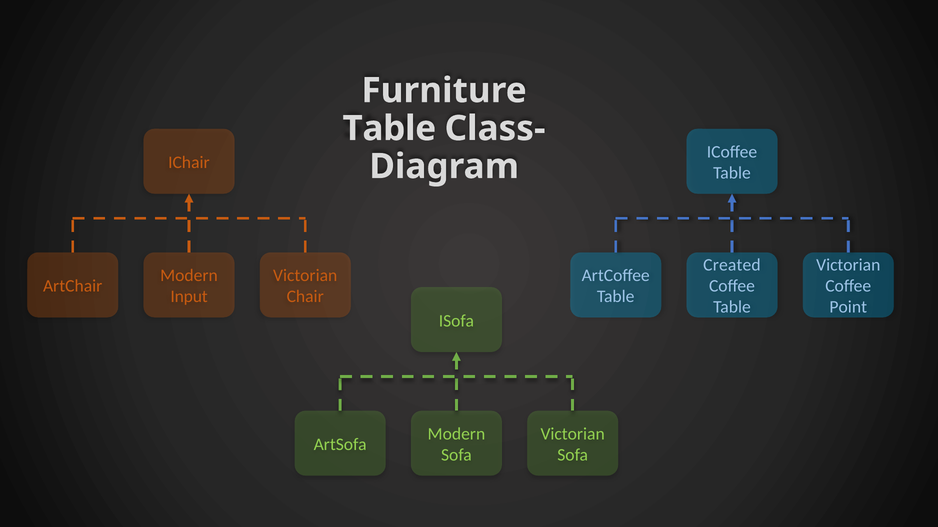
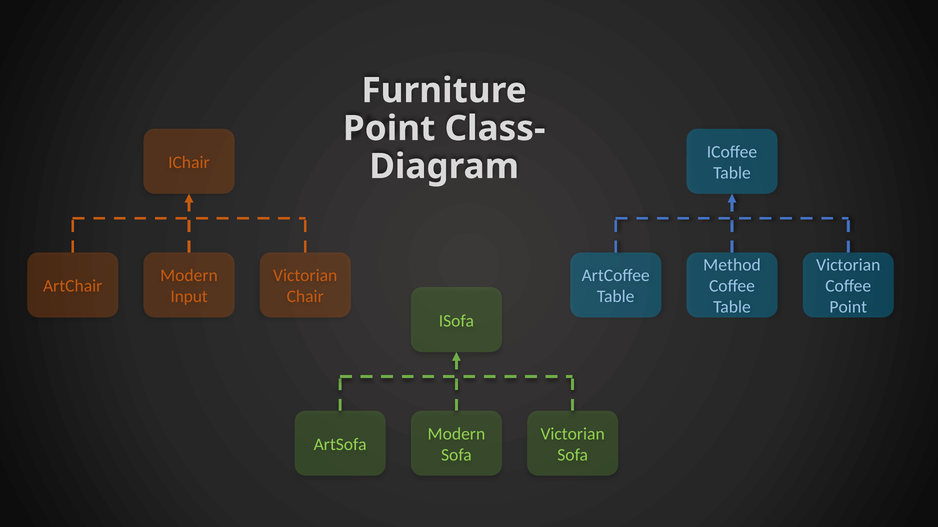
Table at (389, 129): Table -> Point
Created: Created -> Method
